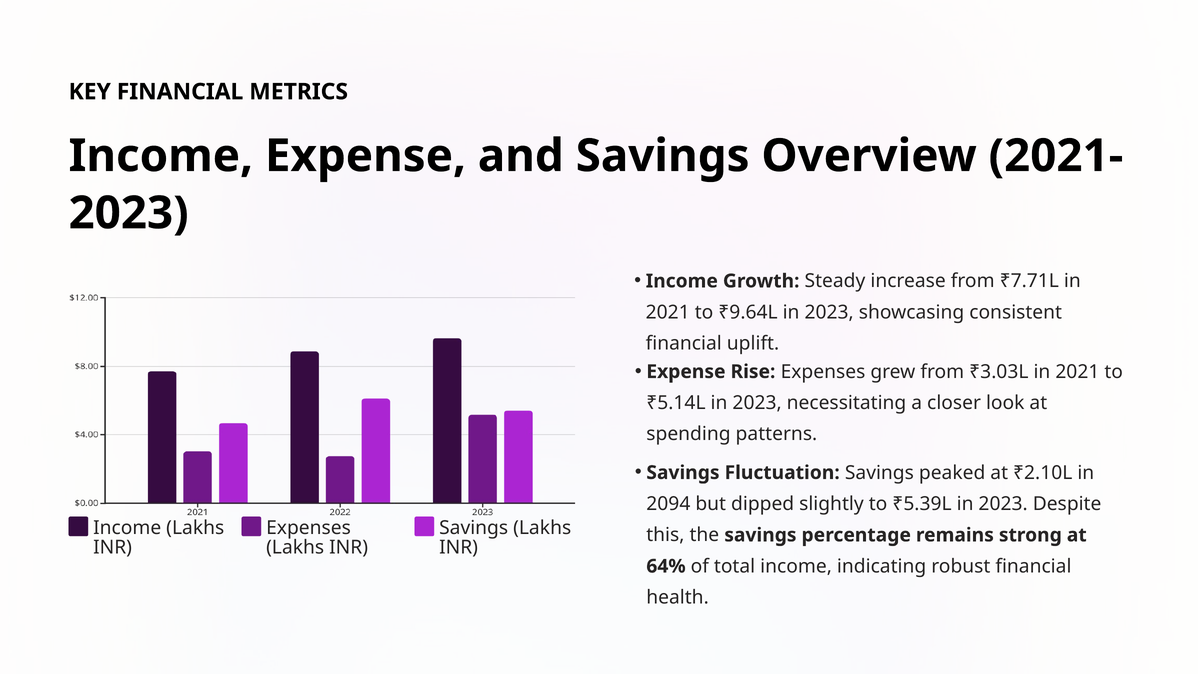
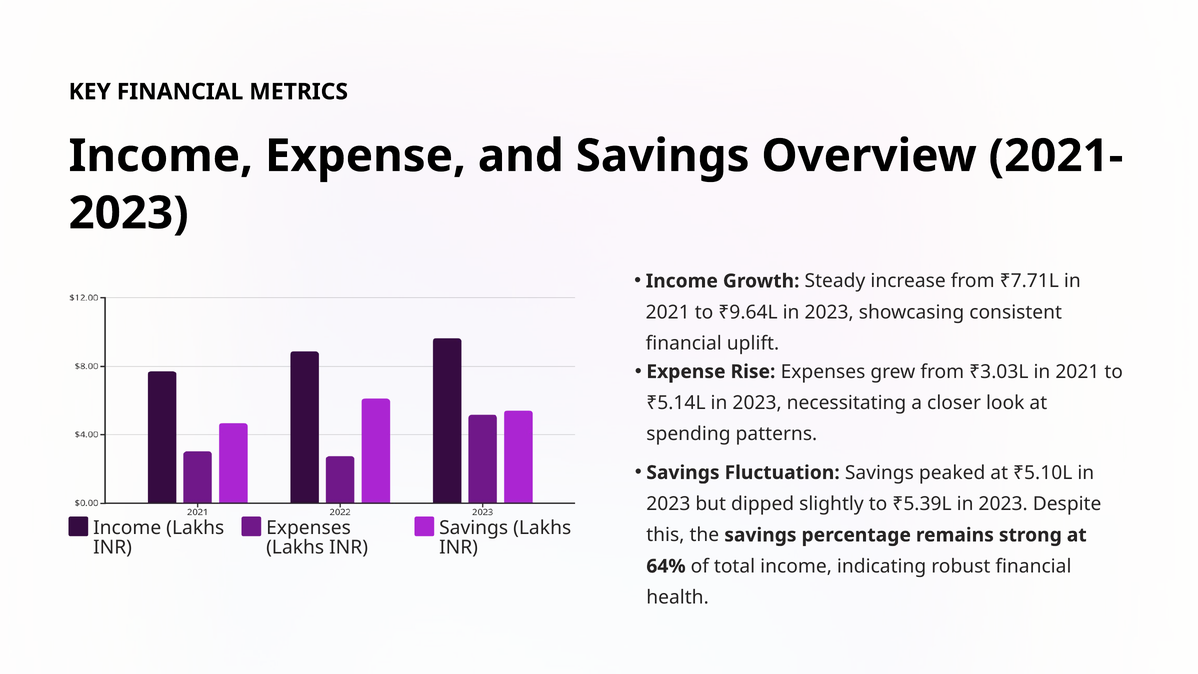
₹2.10L: ₹2.10L -> ₹5.10L
2094 at (668, 504): 2094 -> 2023
